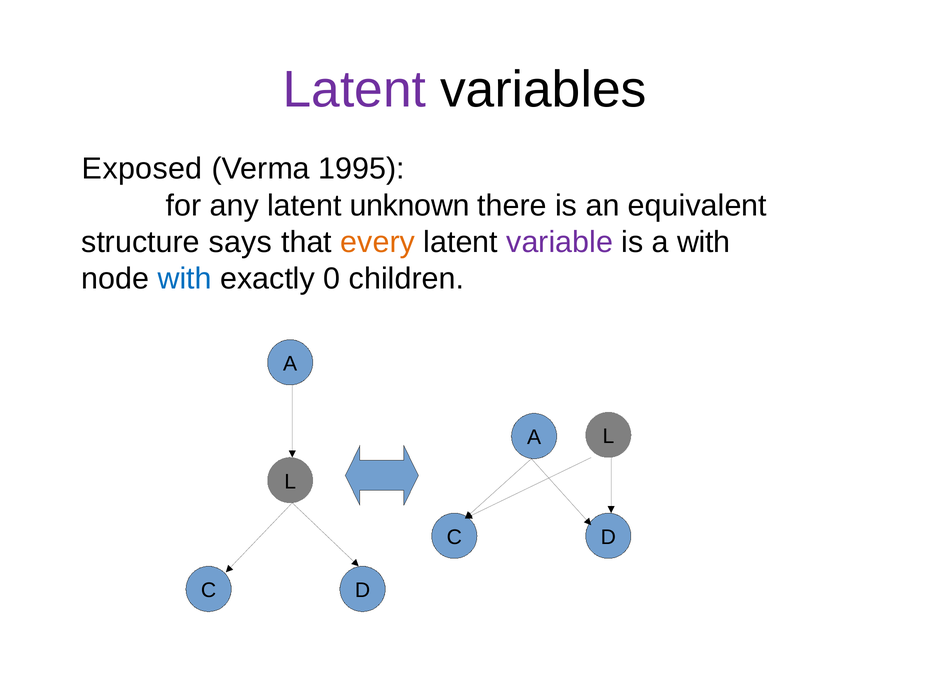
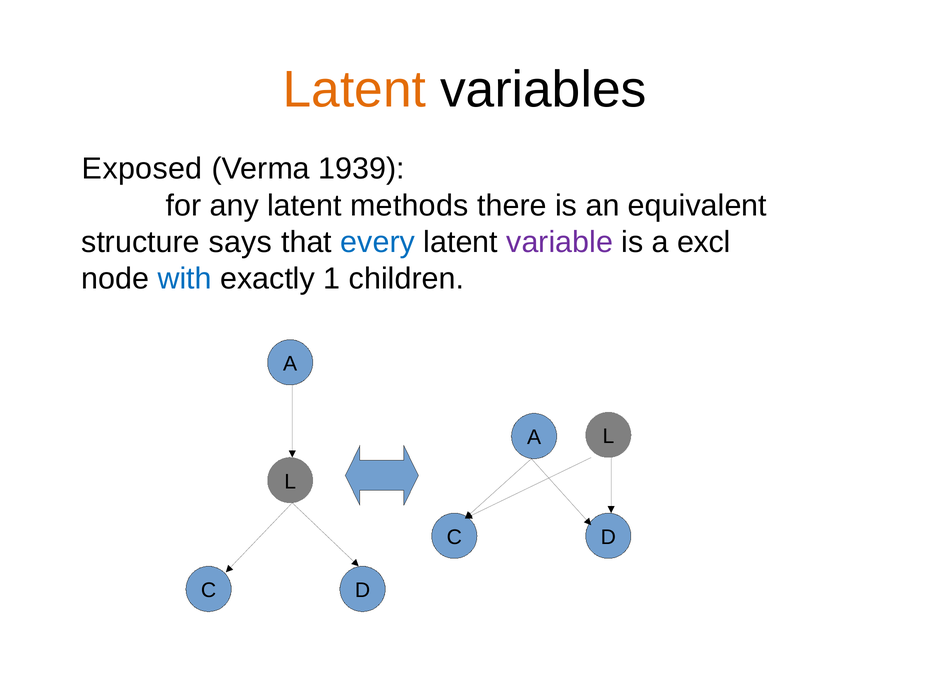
Latent at (354, 90) colour: purple -> orange
1995: 1995 -> 1939
unknown: unknown -> methods
every colour: orange -> blue
a with: with -> excl
0: 0 -> 1
